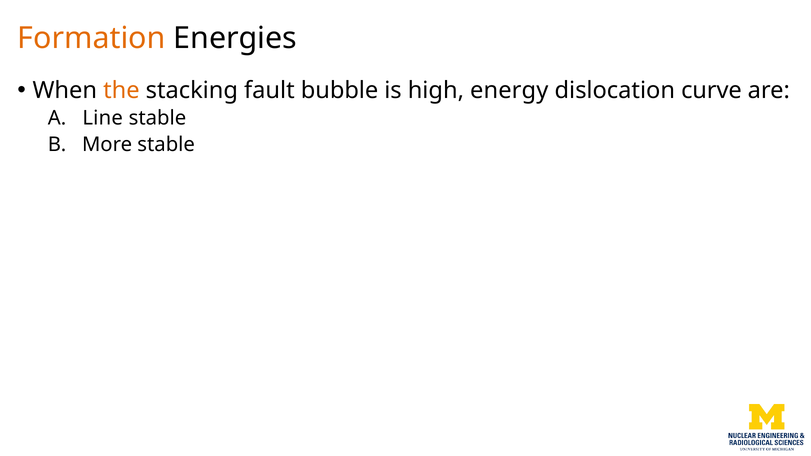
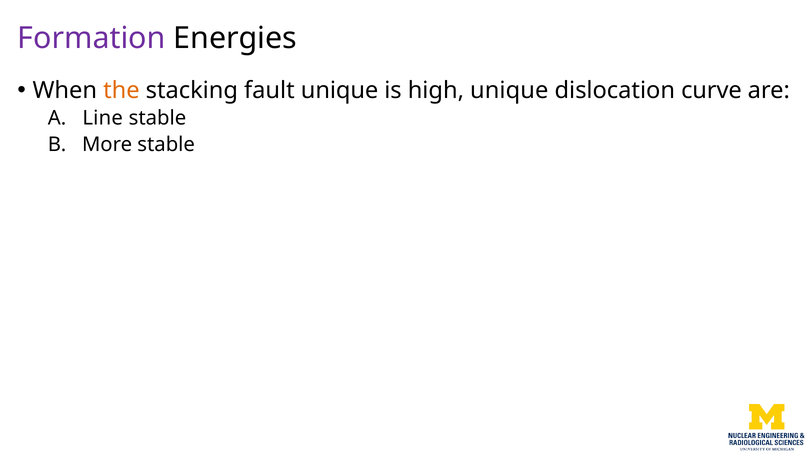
Formation colour: orange -> purple
fault bubble: bubble -> unique
high energy: energy -> unique
